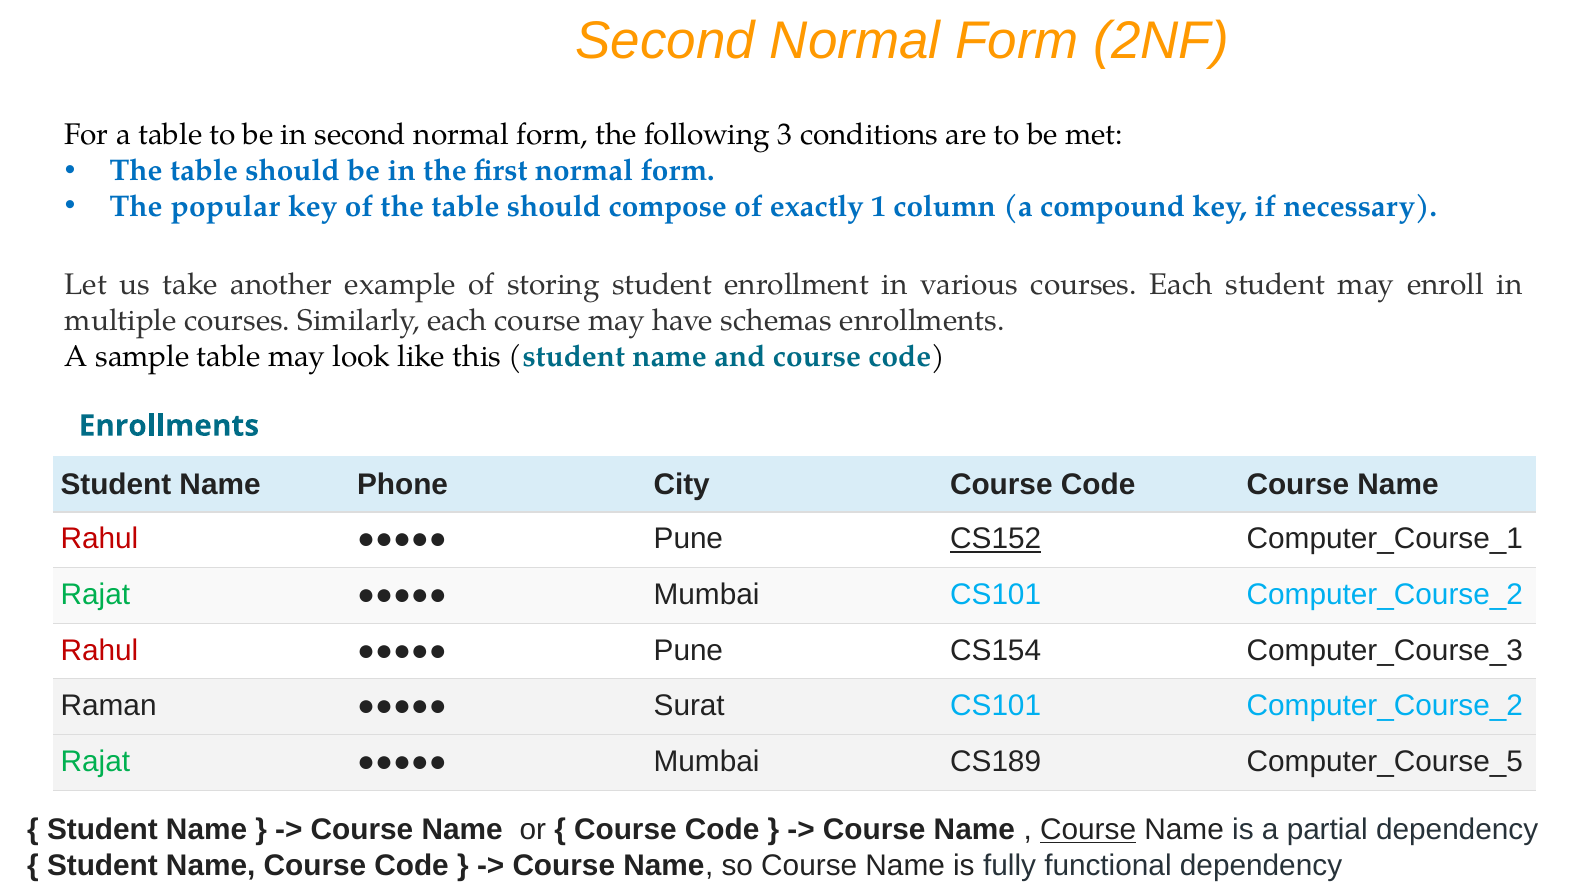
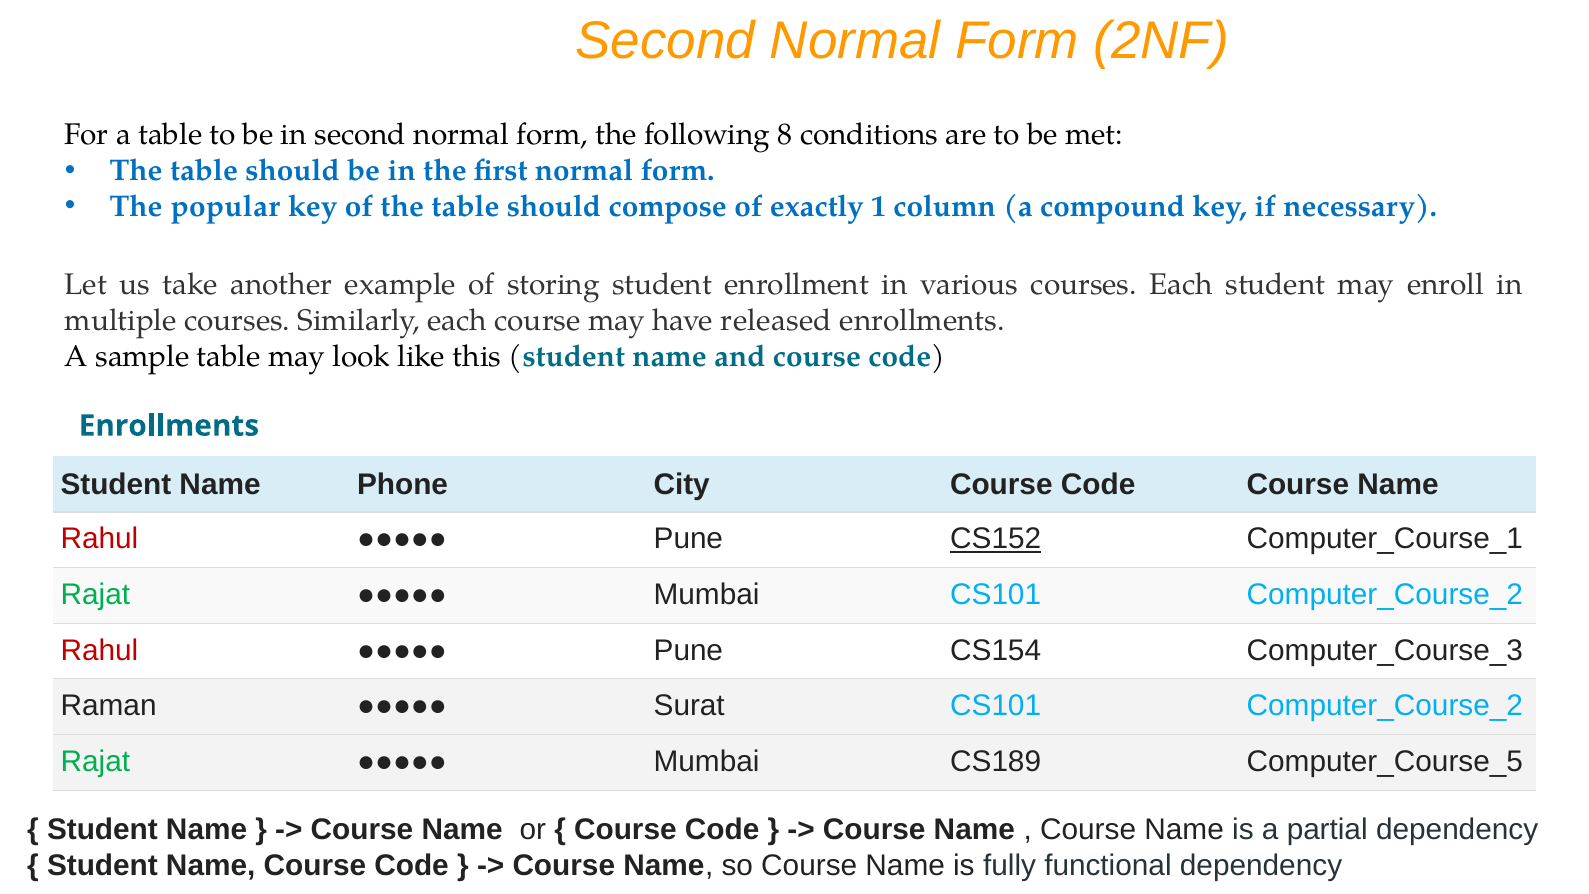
3: 3 -> 8
schemas: schemas -> released
Course at (1088, 830) underline: present -> none
